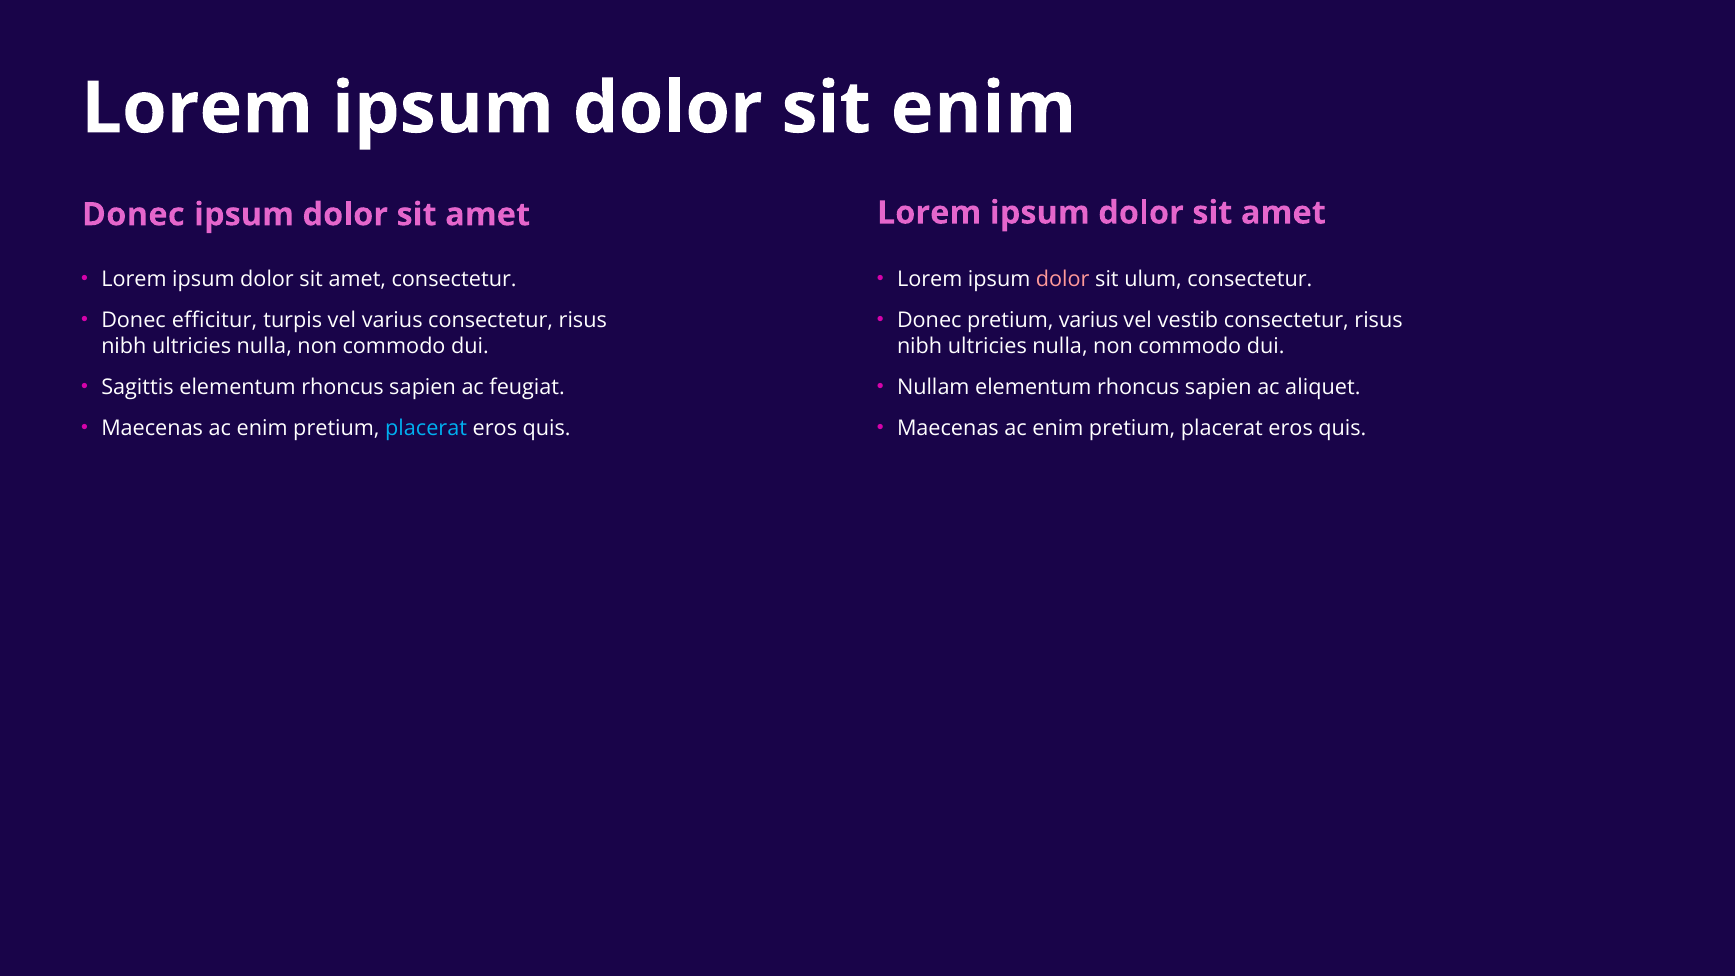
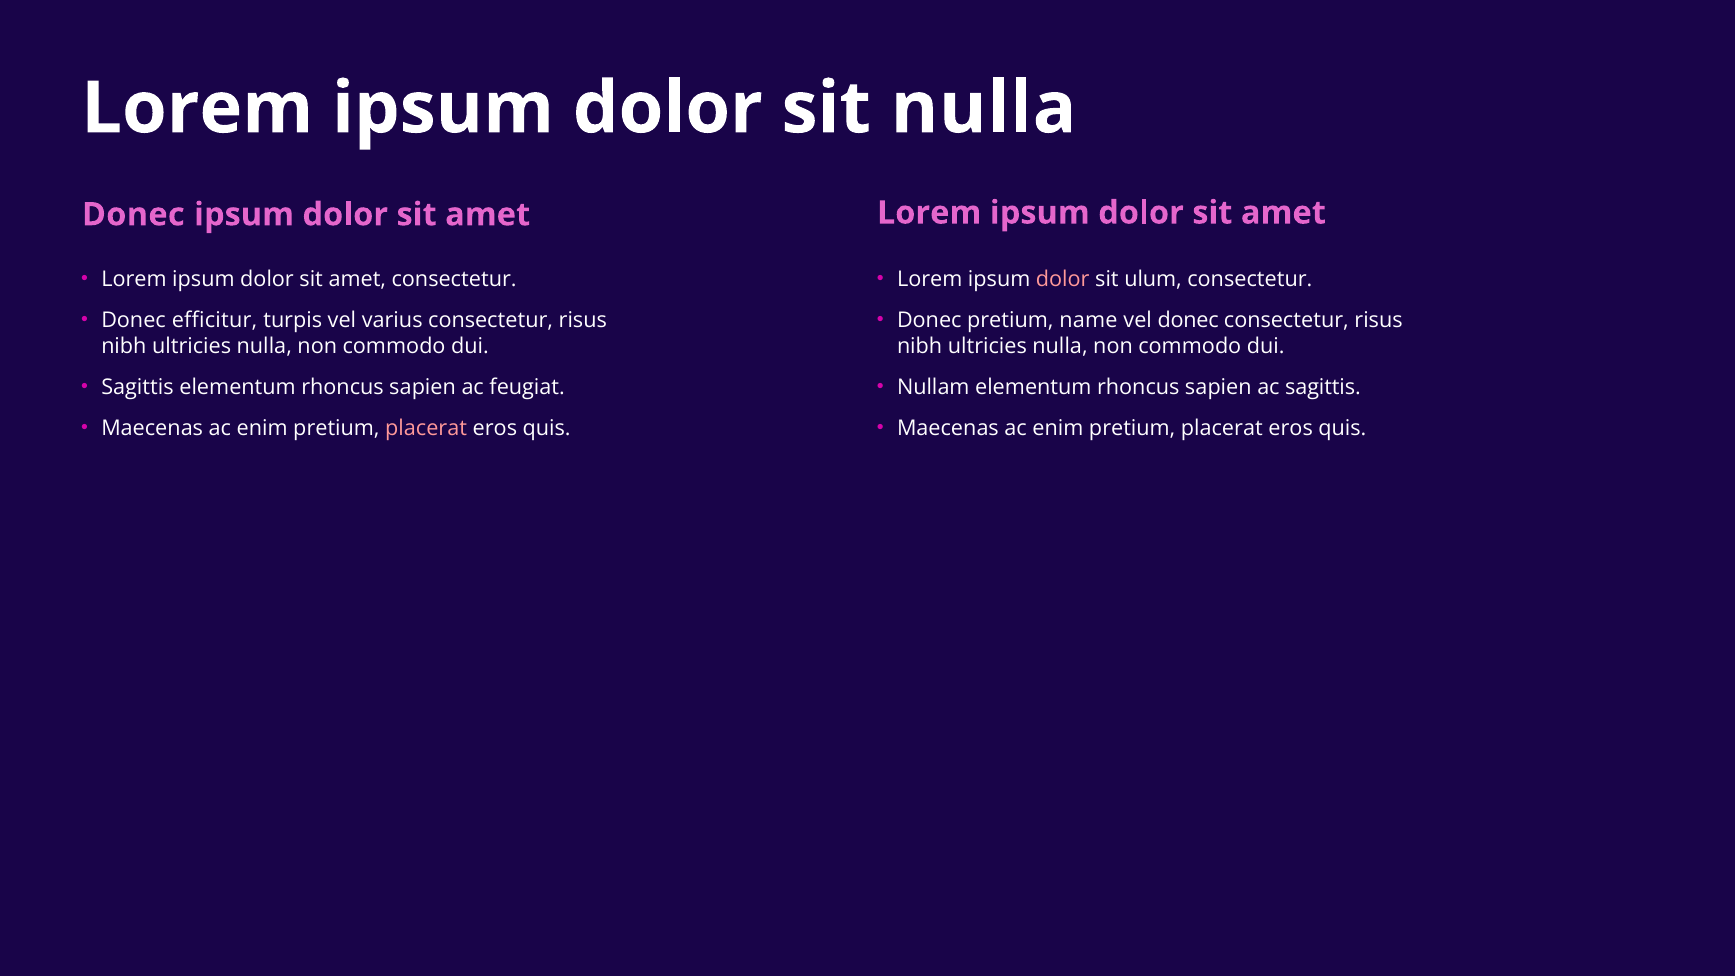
sit enim: enim -> nulla
pretium varius: varius -> name
vel vestib: vestib -> donec
ac aliquet: aliquet -> sagittis
placerat at (426, 429) colour: light blue -> pink
